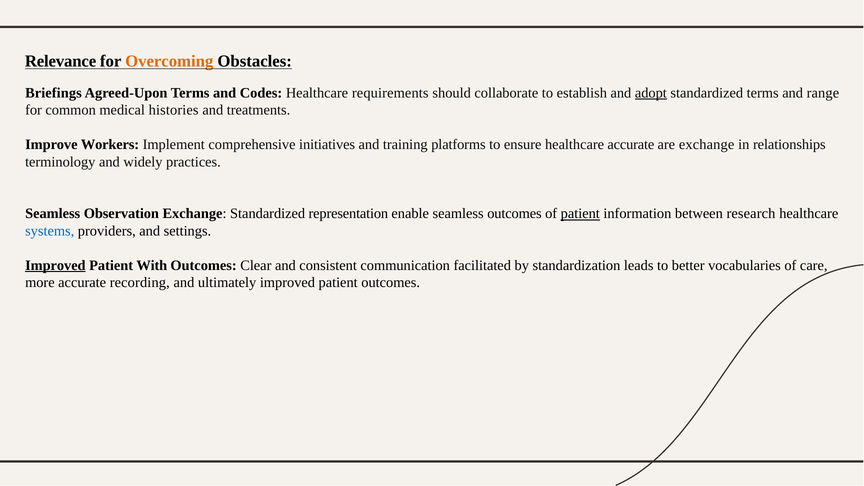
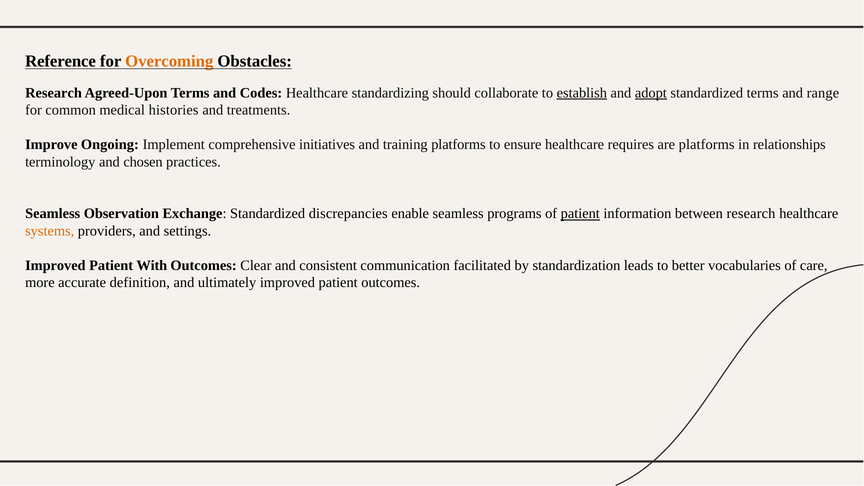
Relevance: Relevance -> Reference
Briefings at (53, 93): Briefings -> Research
requirements: requirements -> standardizing
establish underline: none -> present
Workers: Workers -> Ongoing
healthcare accurate: accurate -> requires
are exchange: exchange -> platforms
widely: widely -> chosen
representation: representation -> discrepancies
seamless outcomes: outcomes -> programs
systems colour: blue -> orange
Improved at (55, 266) underline: present -> none
recording: recording -> definition
